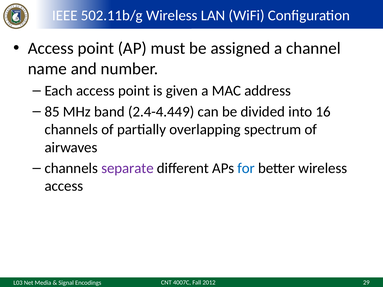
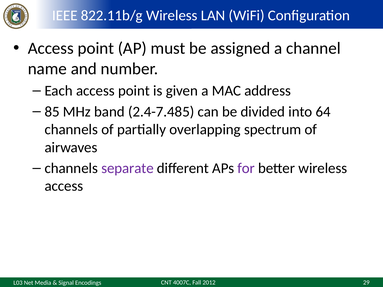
502.11b/g: 502.11b/g -> 822.11b/g
2.4-4.449: 2.4-4.449 -> 2.4-7.485
16: 16 -> 64
for colour: blue -> purple
